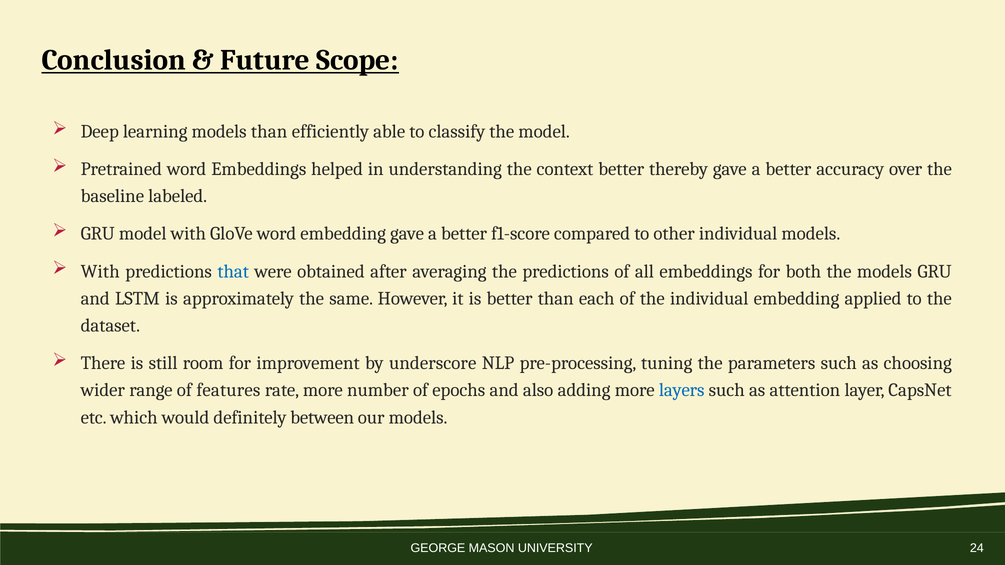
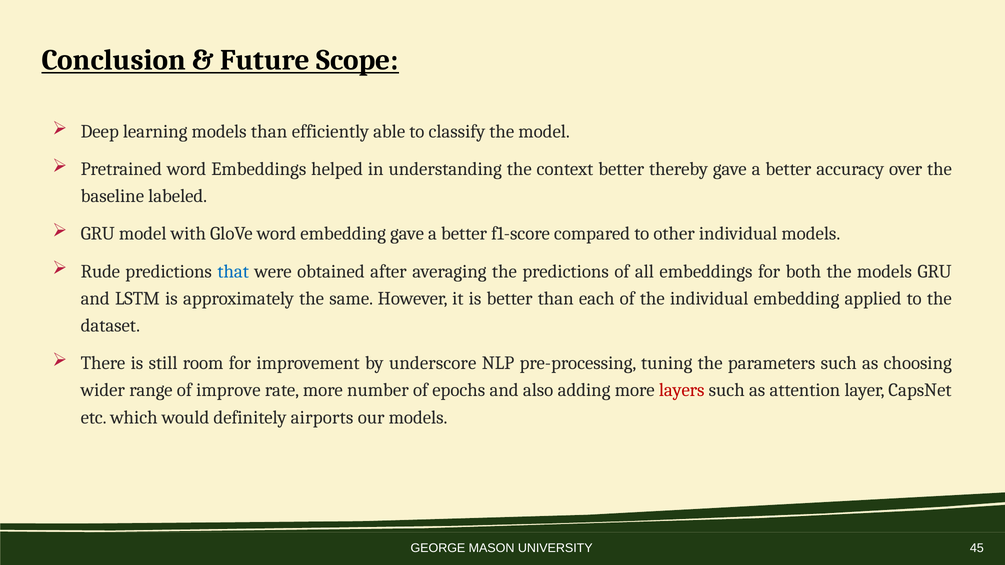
With at (100, 271): With -> Rude
features: features -> improve
layers colour: blue -> red
between: between -> airports
24: 24 -> 45
